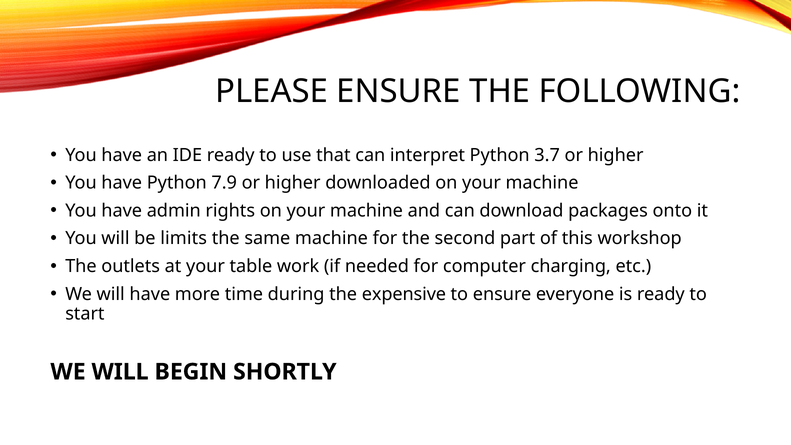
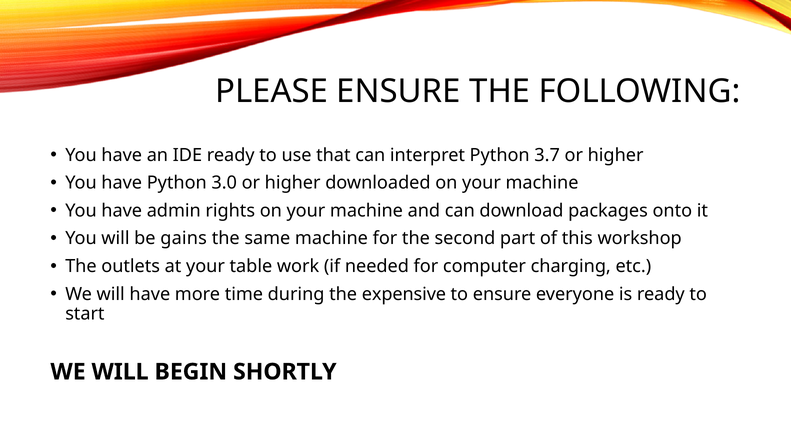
7.9: 7.9 -> 3.0
limits: limits -> gains
